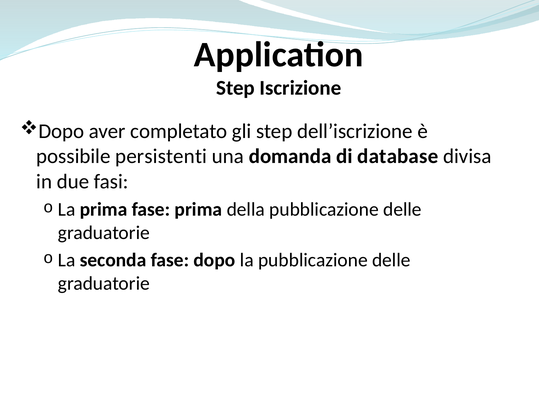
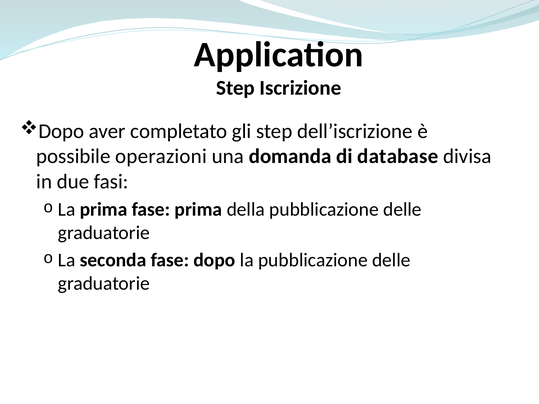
persistenti: persistenti -> operazioni
